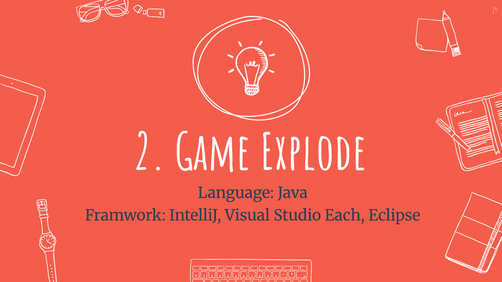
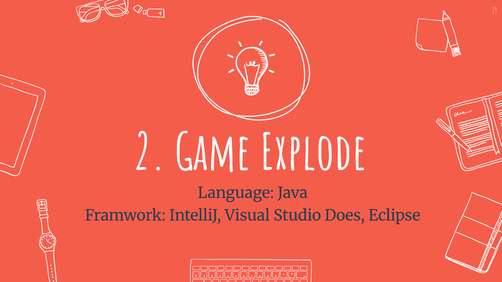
Each: Each -> Does
